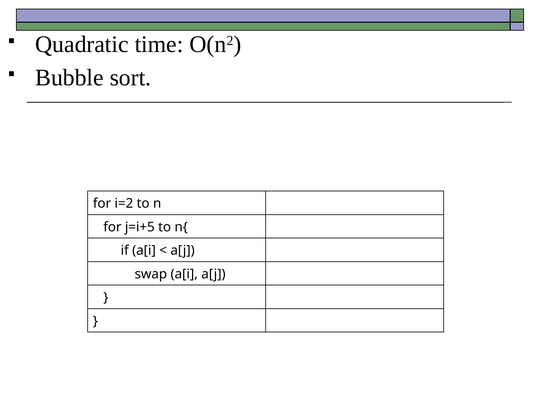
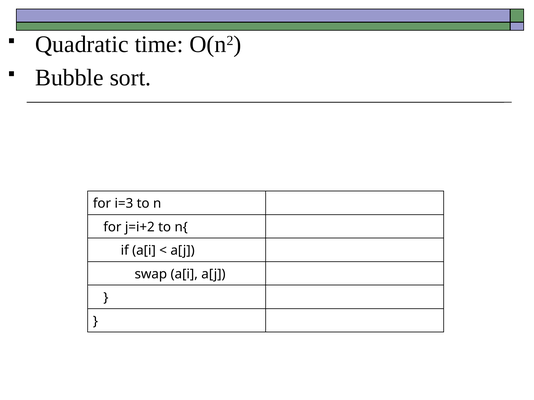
i=2: i=2 -> i=3
j=i+5: j=i+5 -> j=i+2
